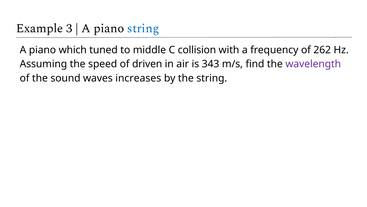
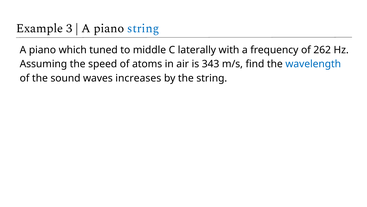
collision: collision -> laterally
driven: driven -> atoms
wavelength colour: purple -> blue
